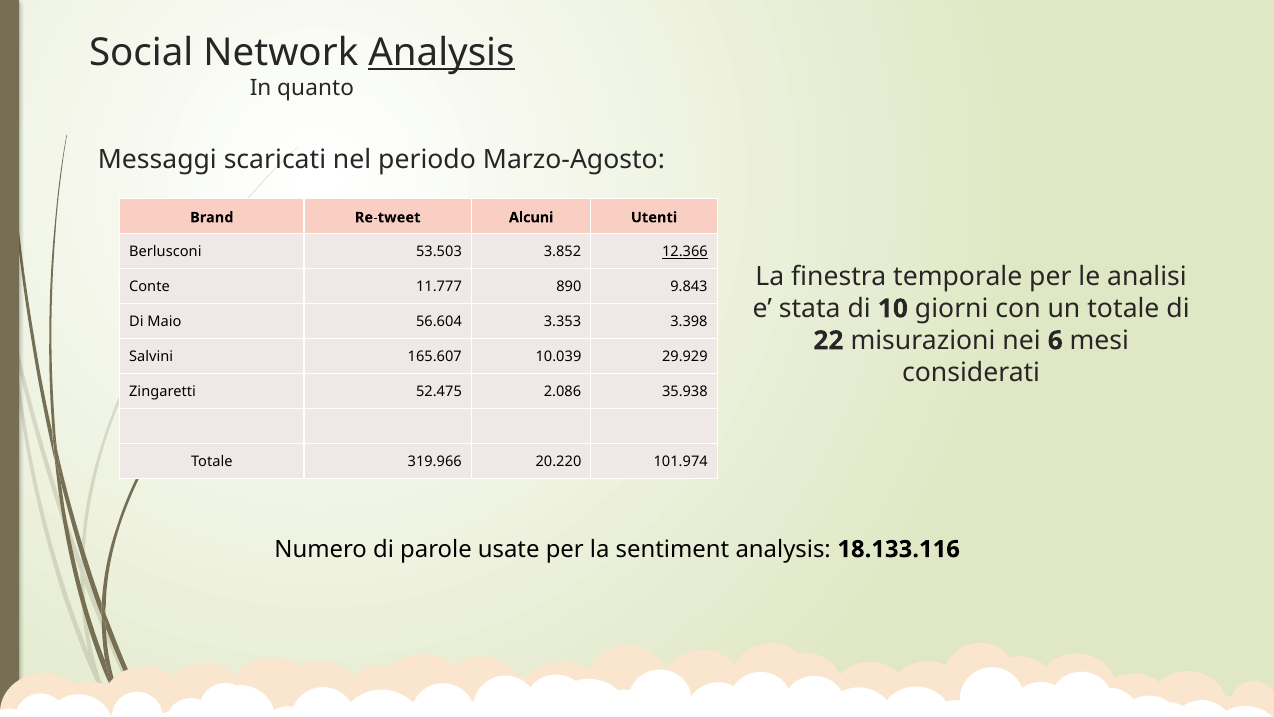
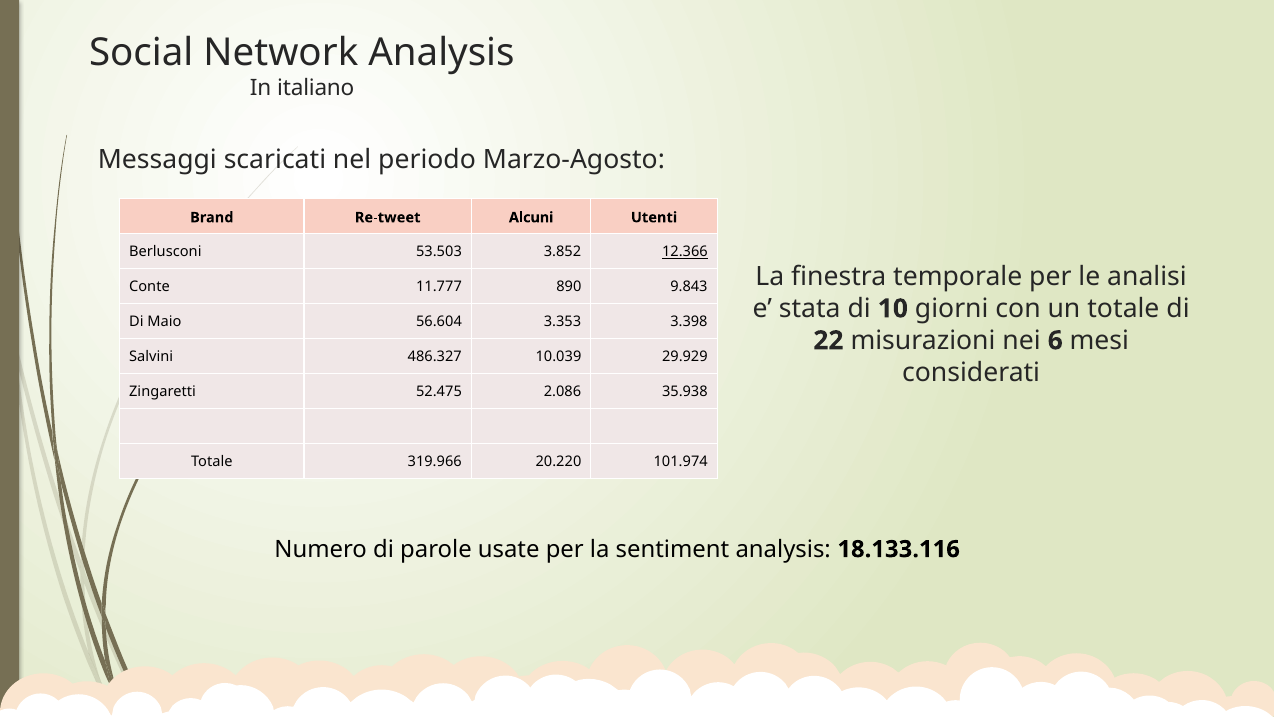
Analysis at (441, 52) underline: present -> none
quanto: quanto -> italiano
165.607: 165.607 -> 486.327
